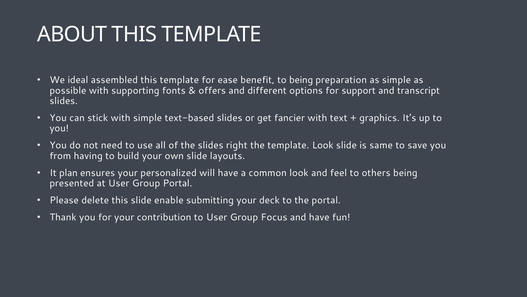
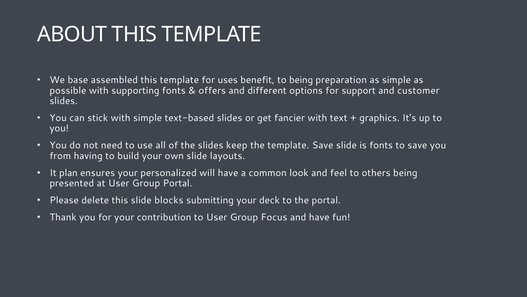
ideal: ideal -> base
ease: ease -> uses
transcript: transcript -> customer
right: right -> keep
template Look: Look -> Save
is same: same -> fonts
enable: enable -> blocks
